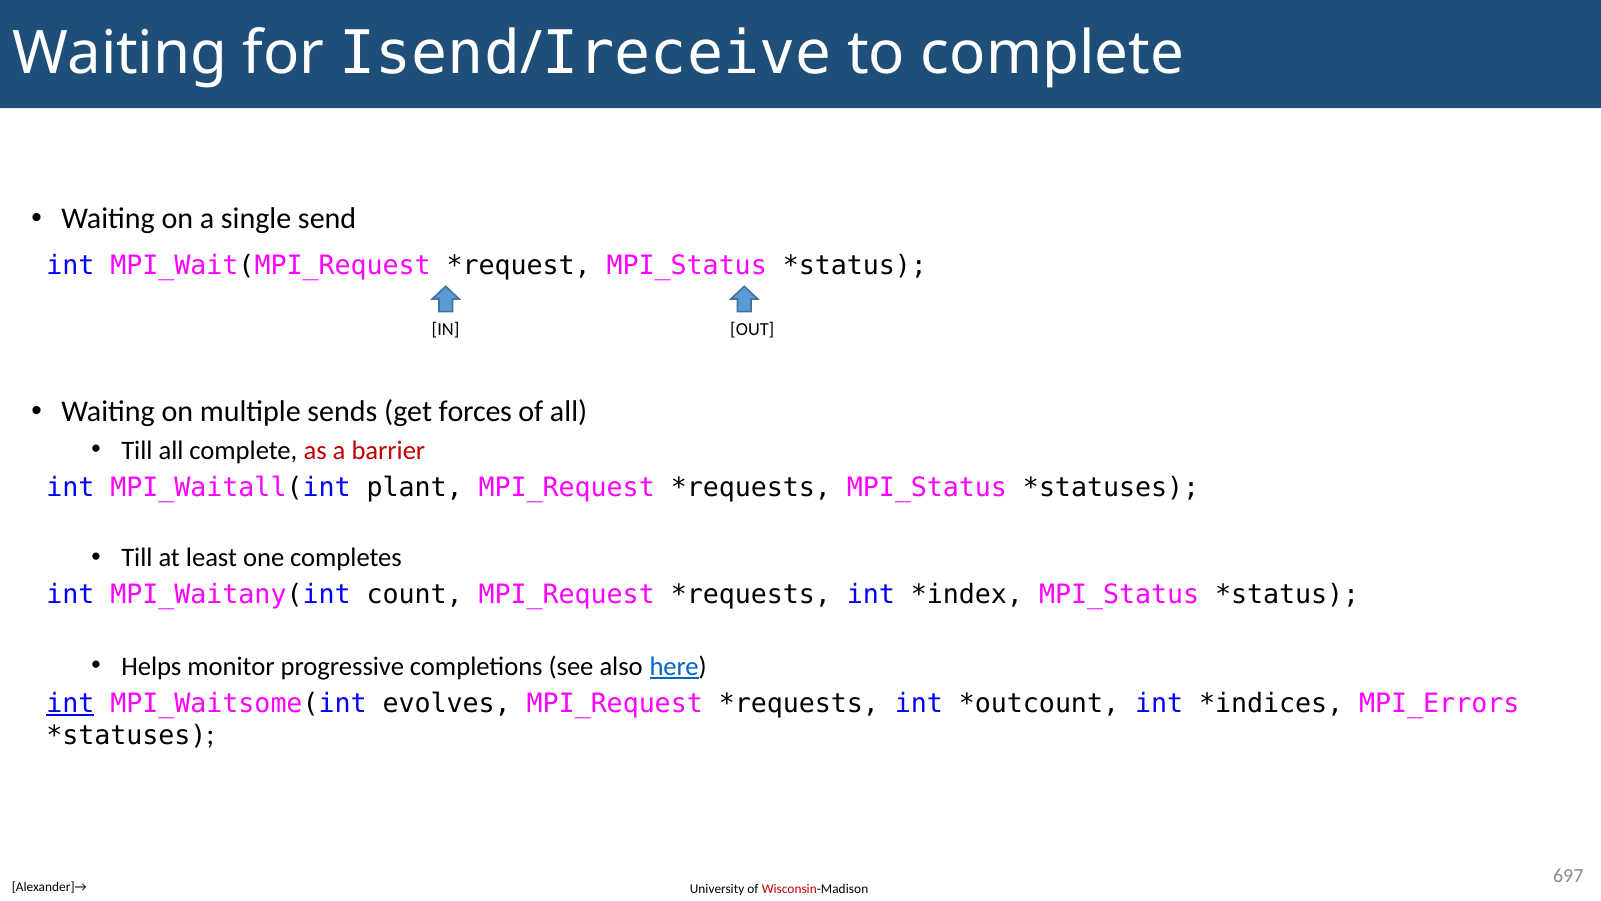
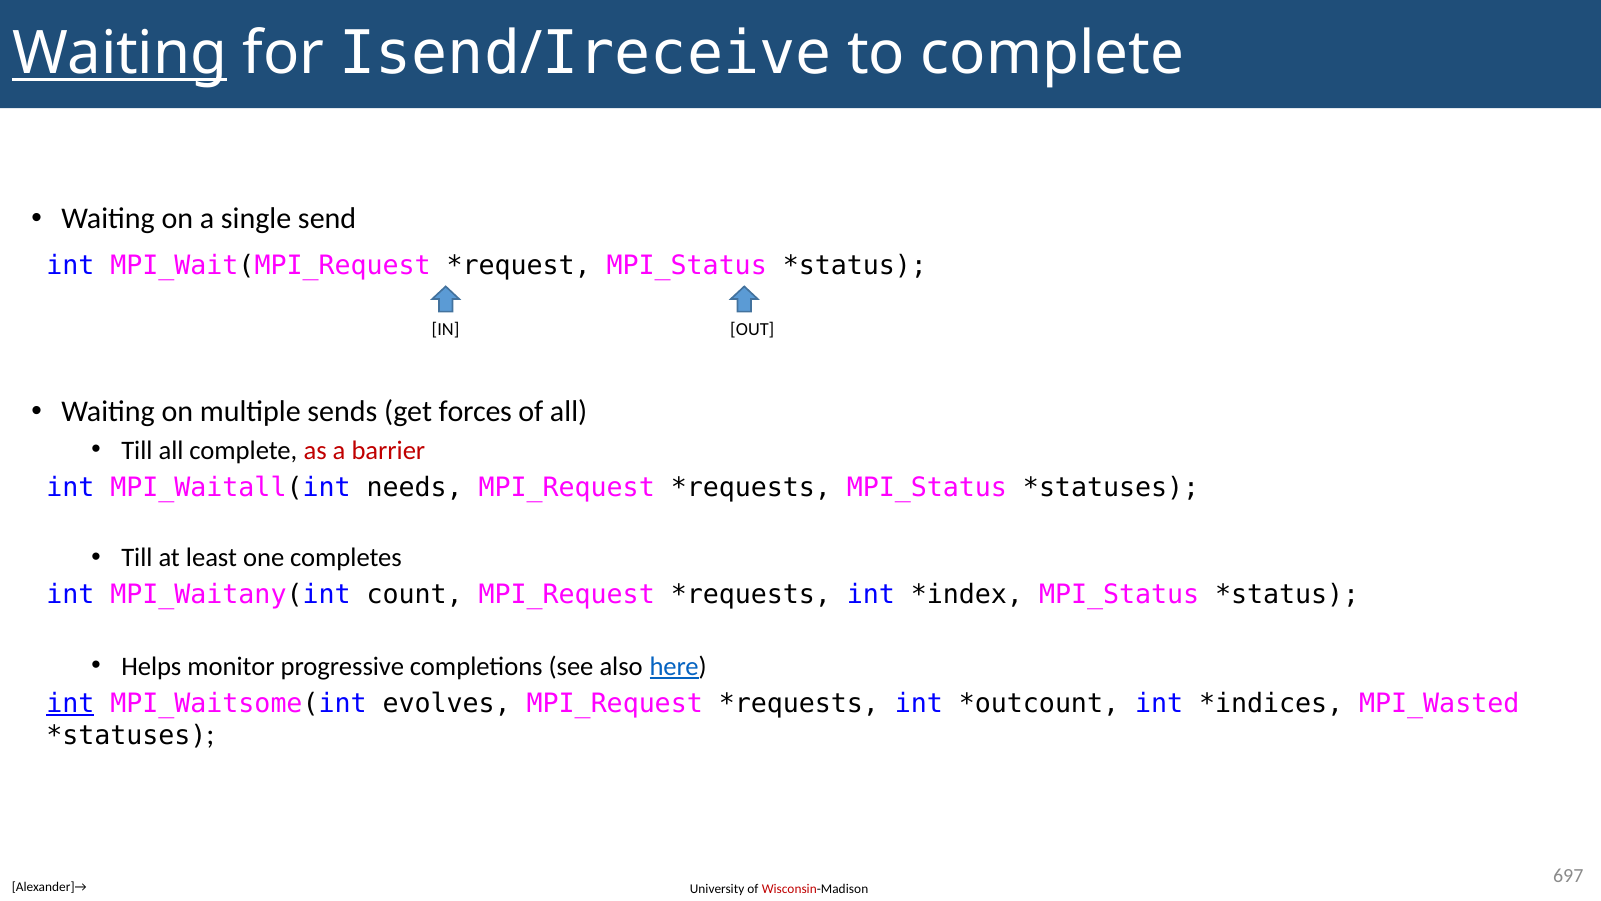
Waiting at (120, 54) underline: none -> present
plant: plant -> needs
MPI_Errors: MPI_Errors -> MPI_Wasted
